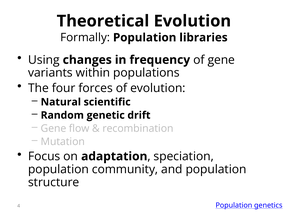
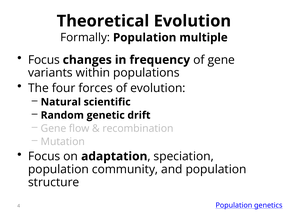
libraries: libraries -> multiple
Using at (44, 60): Using -> Focus
